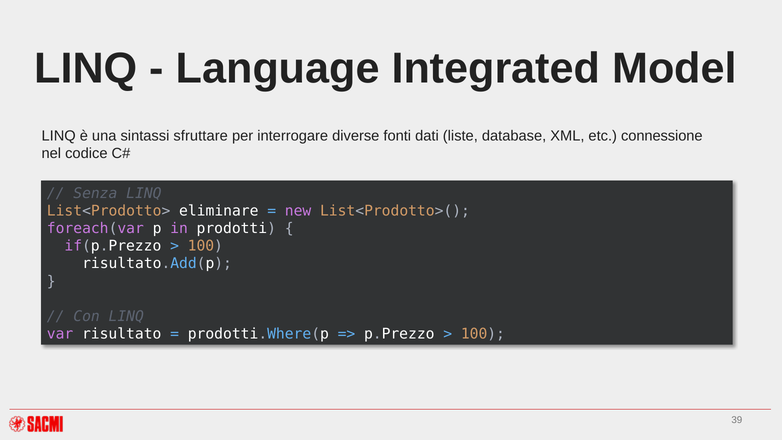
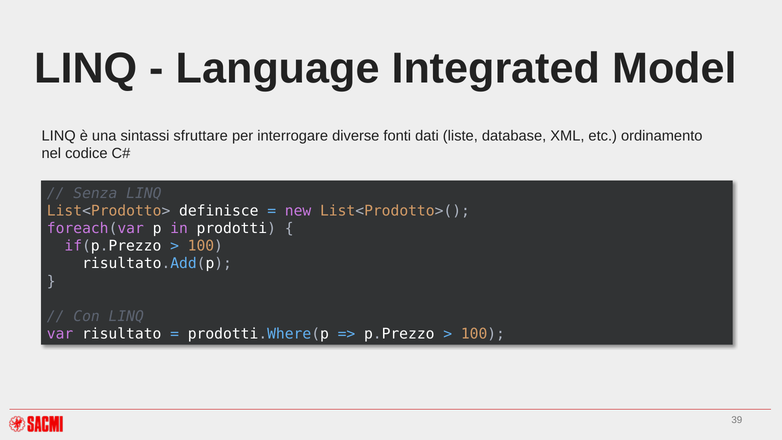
connessione: connessione -> ordinamento
eliminare: eliminare -> definisce
